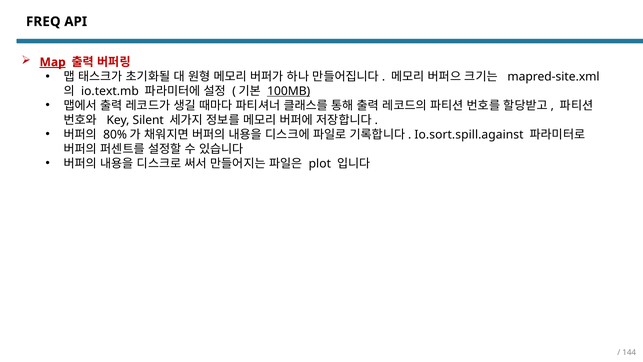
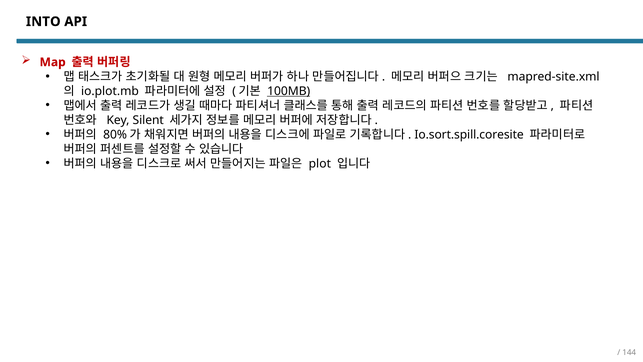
FREQ: FREQ -> INTO
Map underline: present -> none
io.text.mb: io.text.mb -> io.plot.mb
Io.sort.spill.against: Io.sort.spill.against -> Io.sort.spill.coresite
